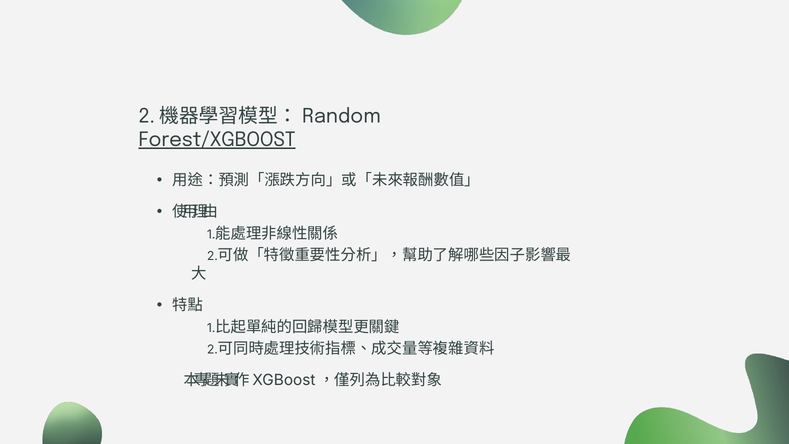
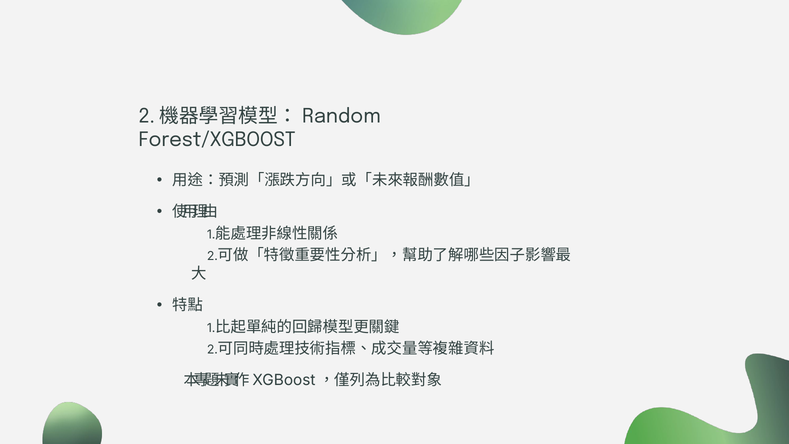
Forest/XGBOOST underline: present -> none
